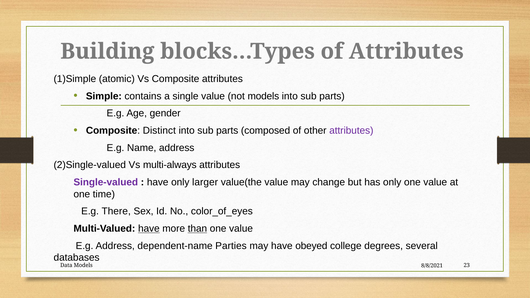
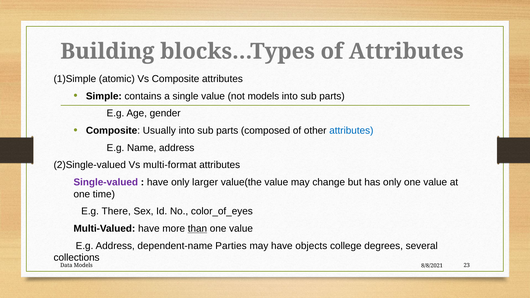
Distinct: Distinct -> Usually
attributes at (351, 131) colour: purple -> blue
multi-always: multi-always -> multi-format
have at (149, 229) underline: present -> none
obeyed: obeyed -> objects
databases: databases -> collections
